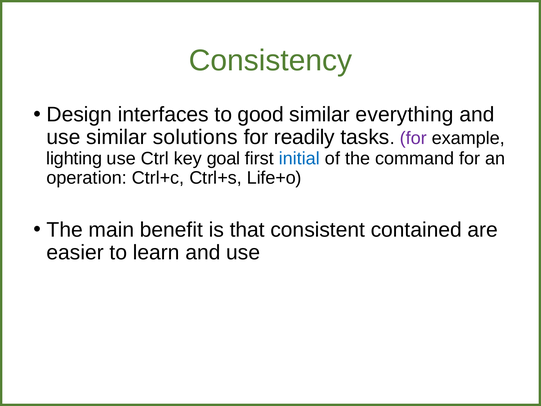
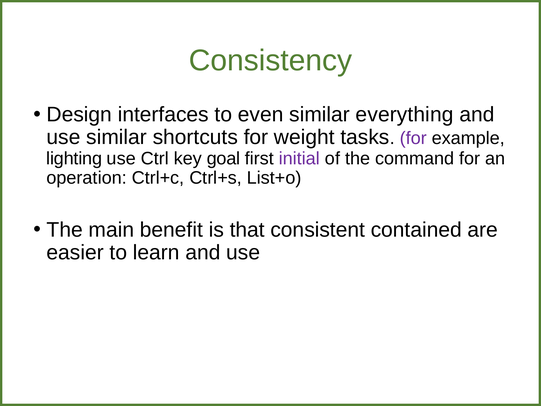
good: good -> even
solutions: solutions -> shortcuts
readily: readily -> weight
initial colour: blue -> purple
Life+o: Life+o -> List+o
